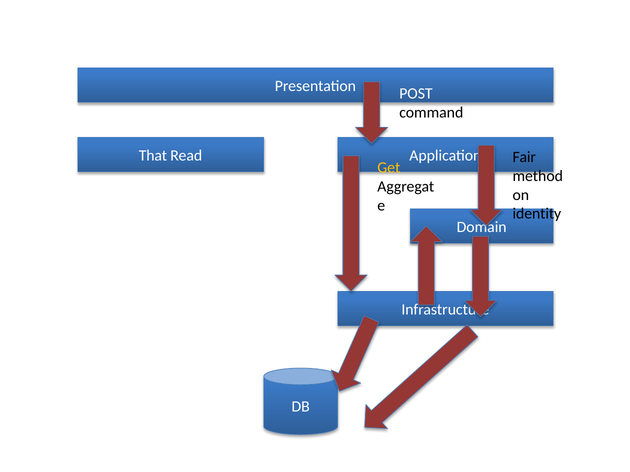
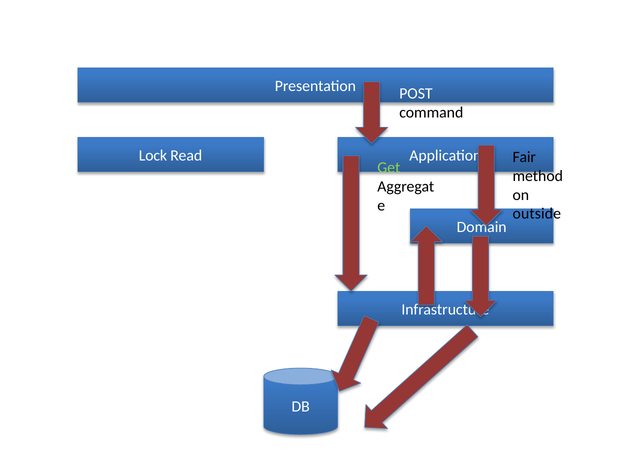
That: That -> Lock
Get colour: yellow -> light green
identity: identity -> outside
